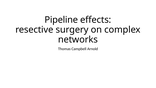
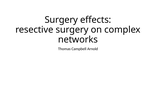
Pipeline at (61, 20): Pipeline -> Surgery
